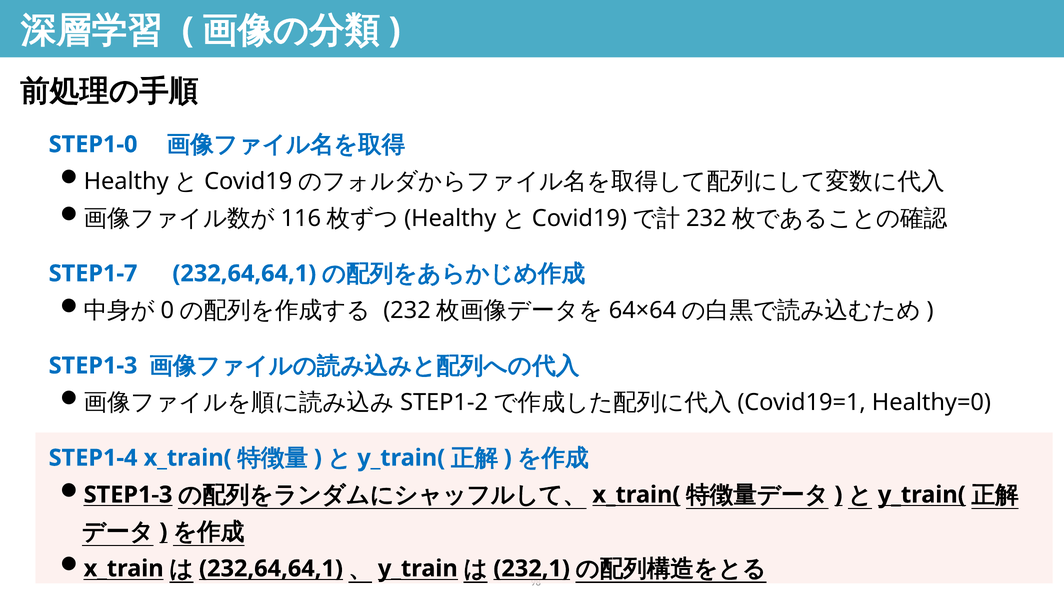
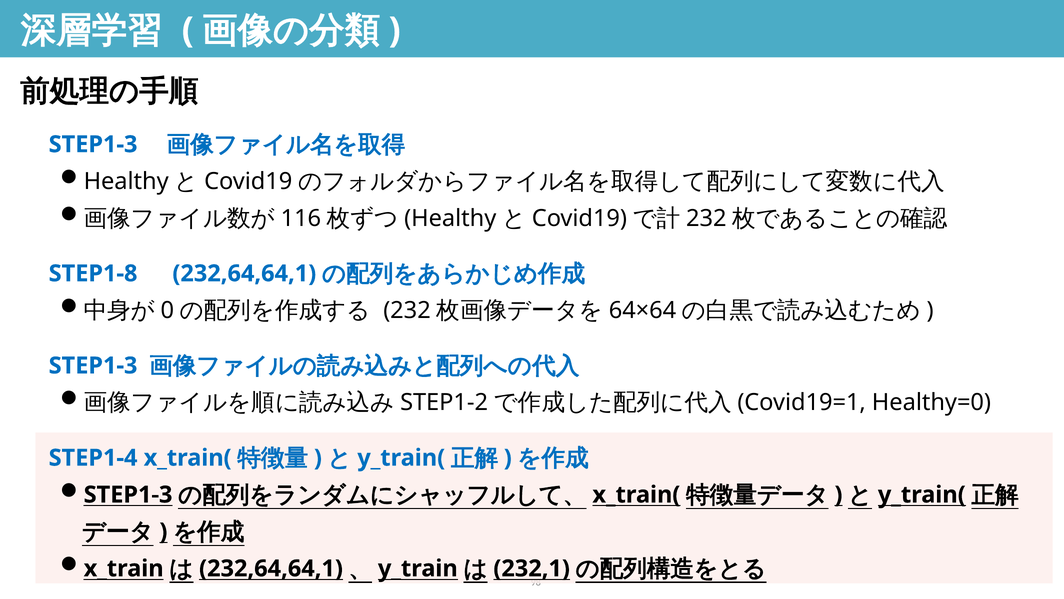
STEP1-0 at (93, 144): STEP1-0 -> STEP1-3
STEP1-7: STEP1-7 -> STEP1-8
